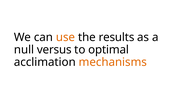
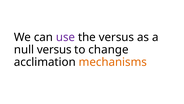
use colour: orange -> purple
the results: results -> versus
optimal: optimal -> change
